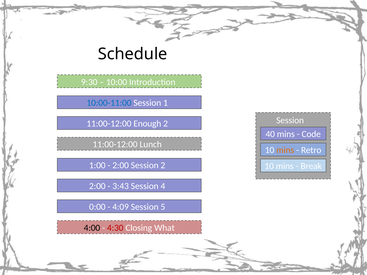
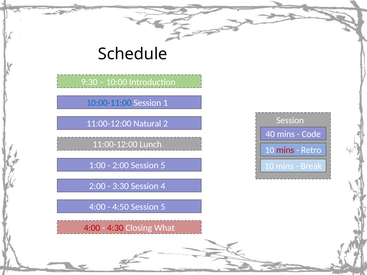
Enough: Enough -> Natural
mins at (285, 150) colour: orange -> red
2:00 Session 2: 2 -> 5
3:43: 3:43 -> 3:30
0:00 at (97, 207): 0:00 -> 4:00
4:09: 4:09 -> 4:50
4:00 at (92, 228) colour: black -> red
